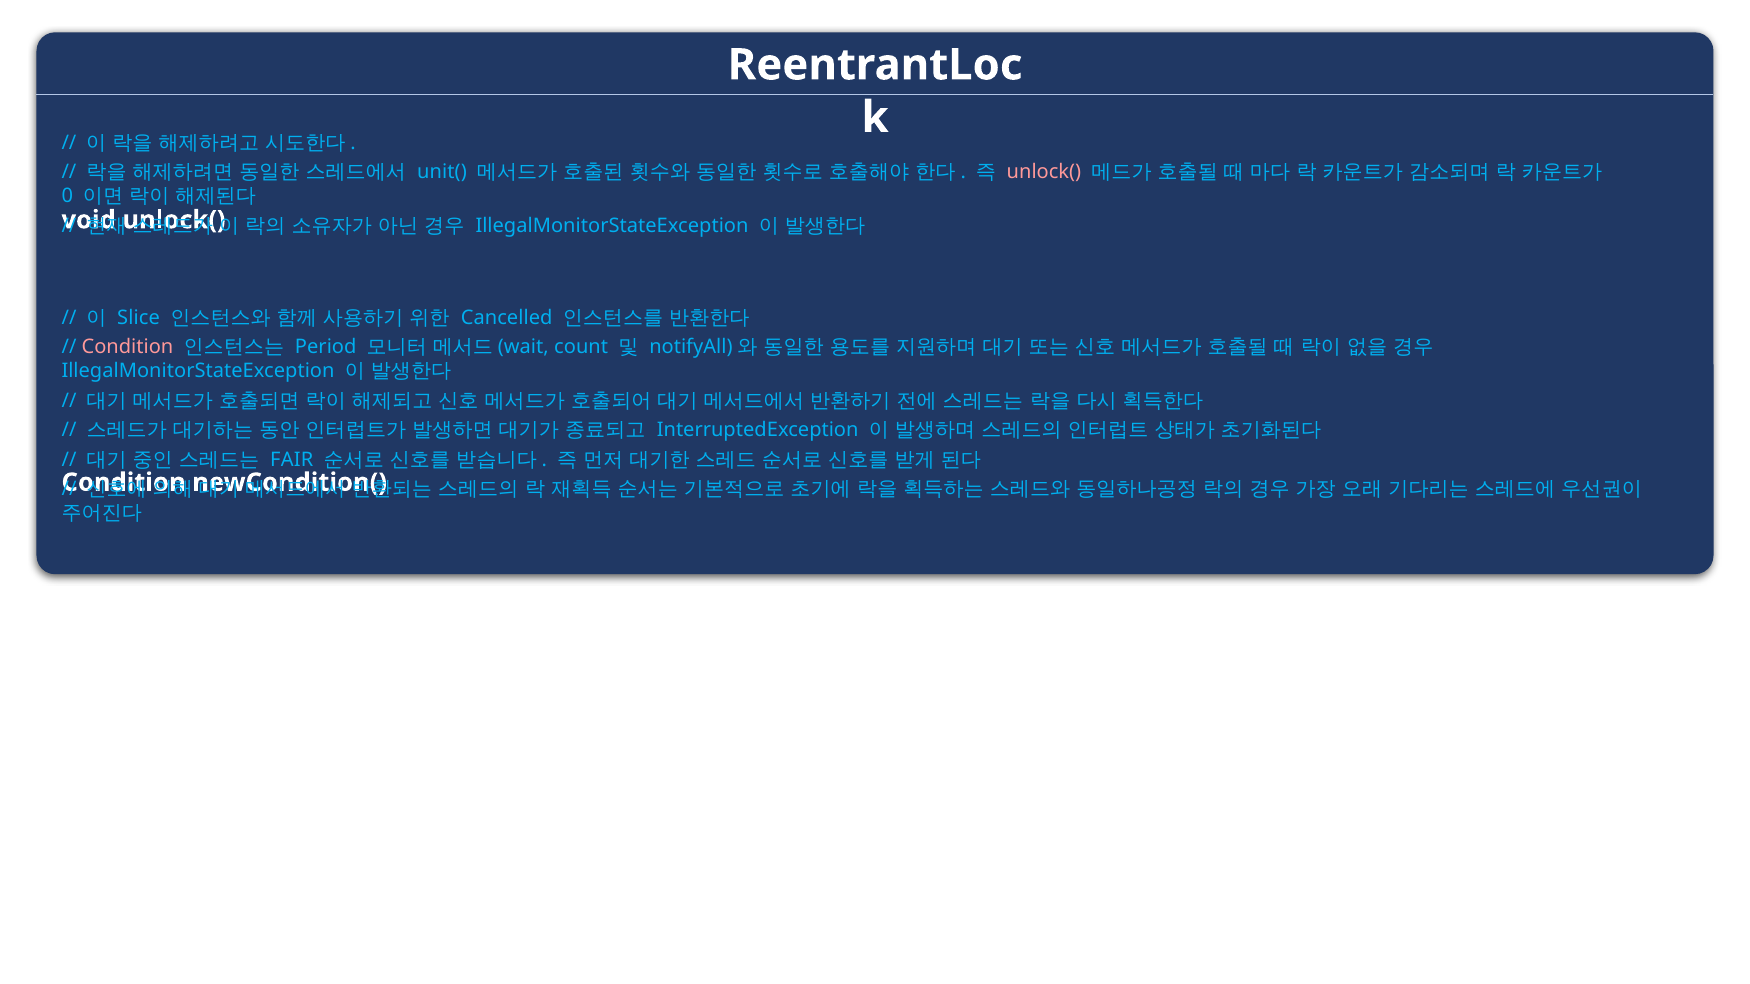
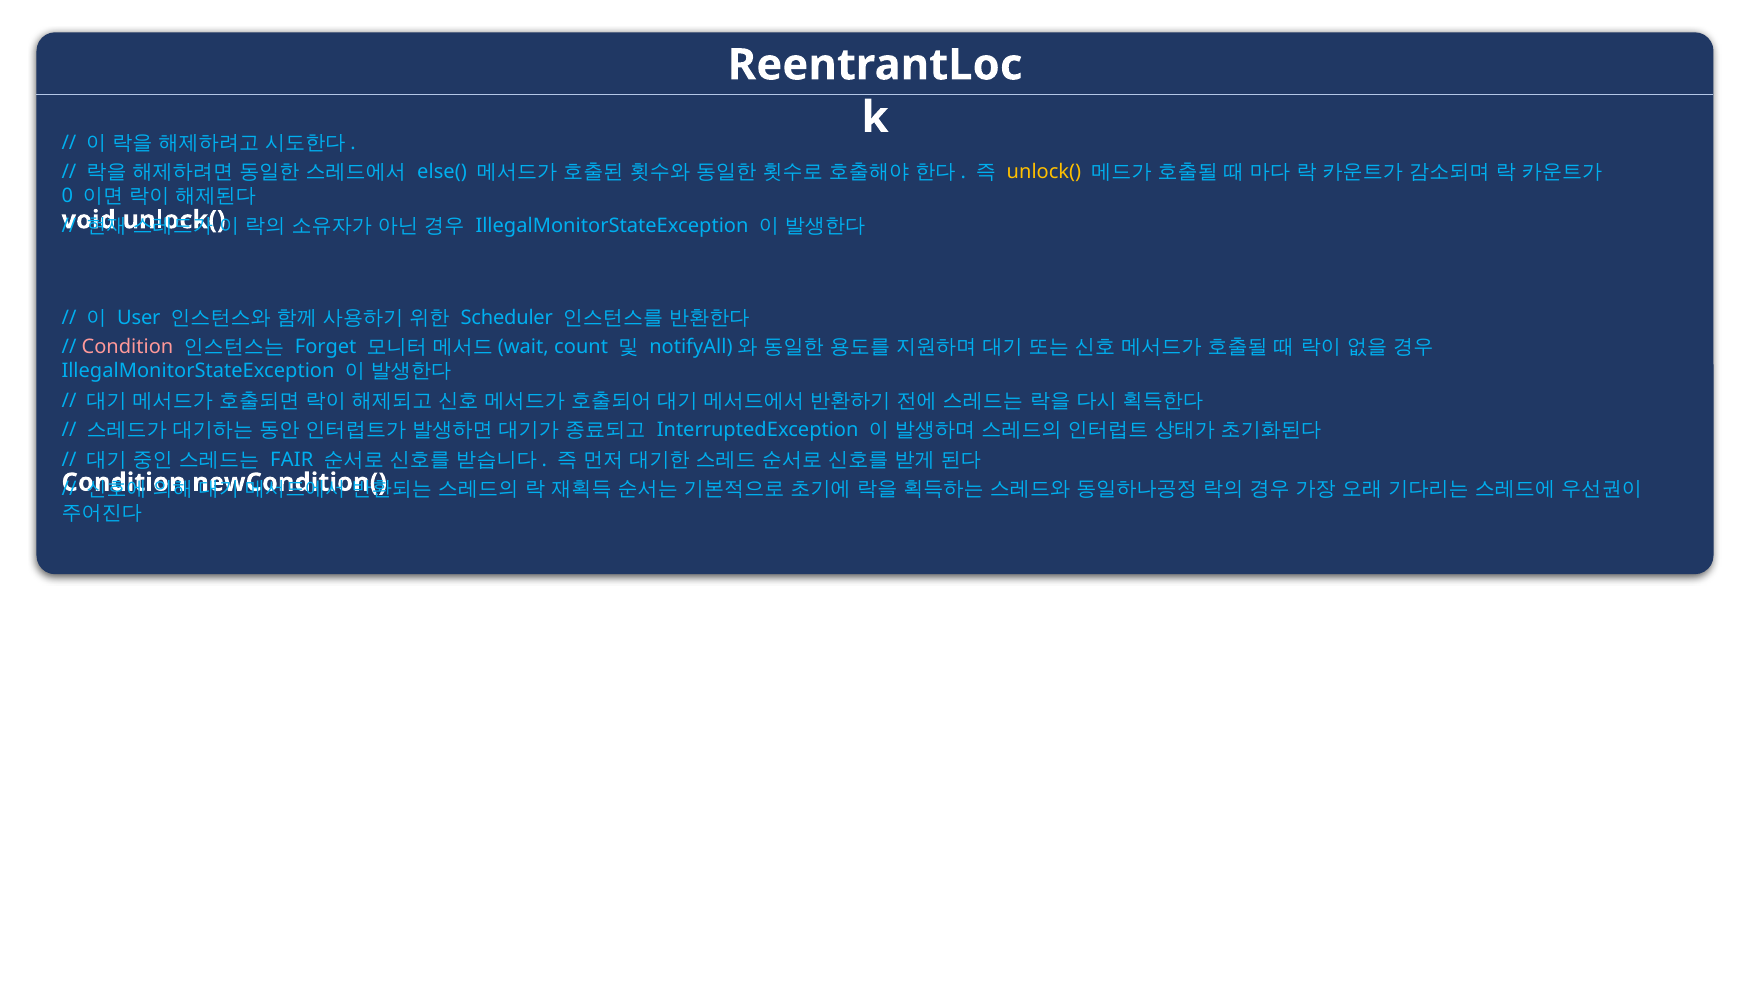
unit(: unit( -> else(
unlock( at (1044, 172) colour: pink -> yellow
Slice: Slice -> User
Cancelled: Cancelled -> Scheduler
Period: Period -> Forget
